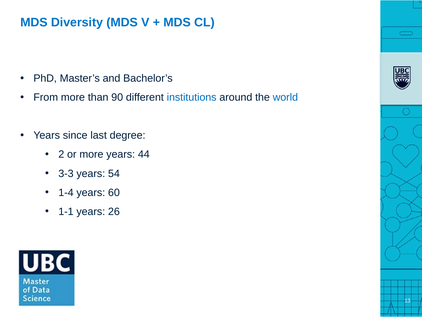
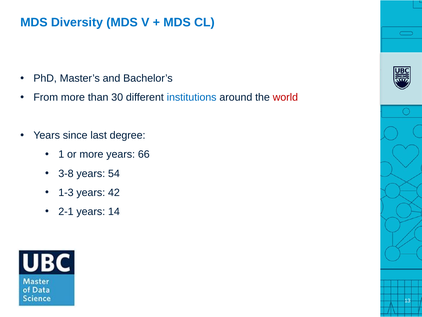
90: 90 -> 30
world colour: blue -> red
2: 2 -> 1
44: 44 -> 66
3-3: 3-3 -> 3-8
1-4: 1-4 -> 1-3
60: 60 -> 42
1-1: 1-1 -> 2-1
26: 26 -> 14
